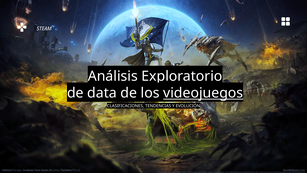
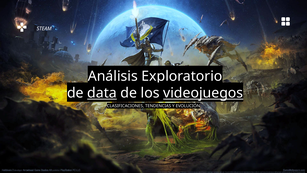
data underline: none -> present
